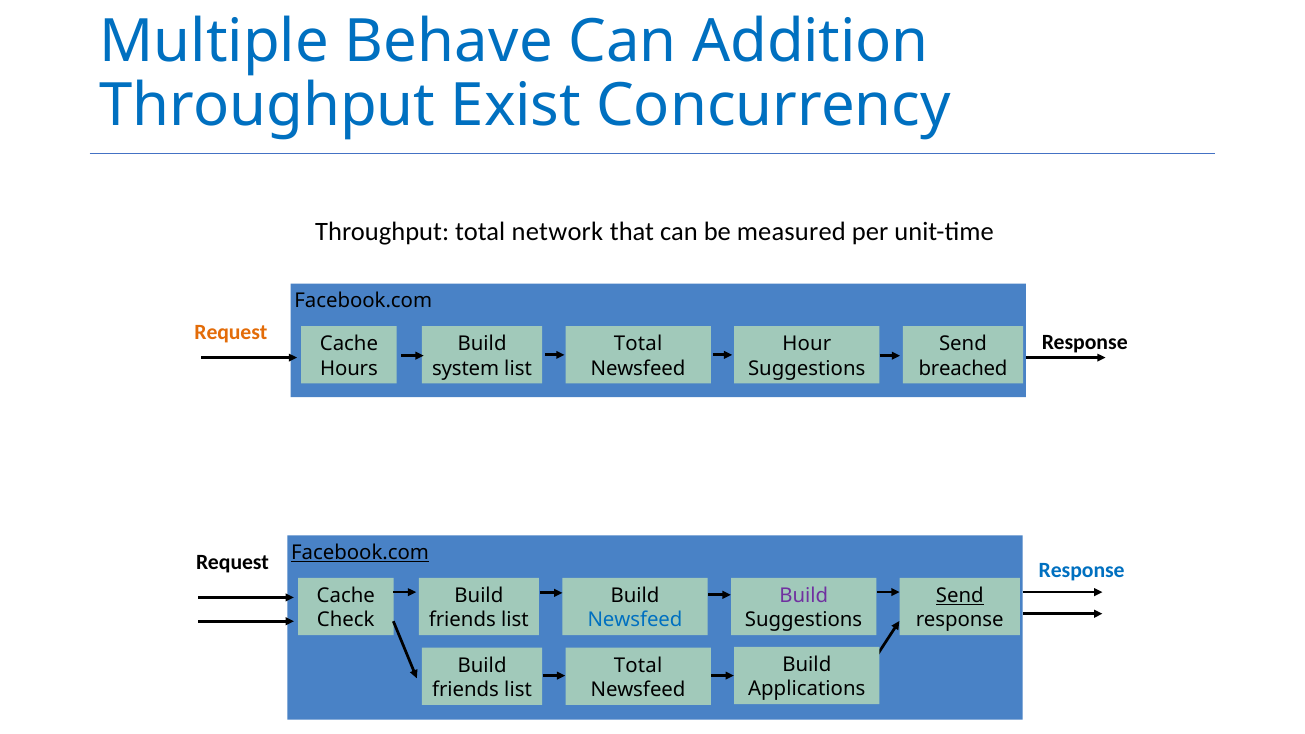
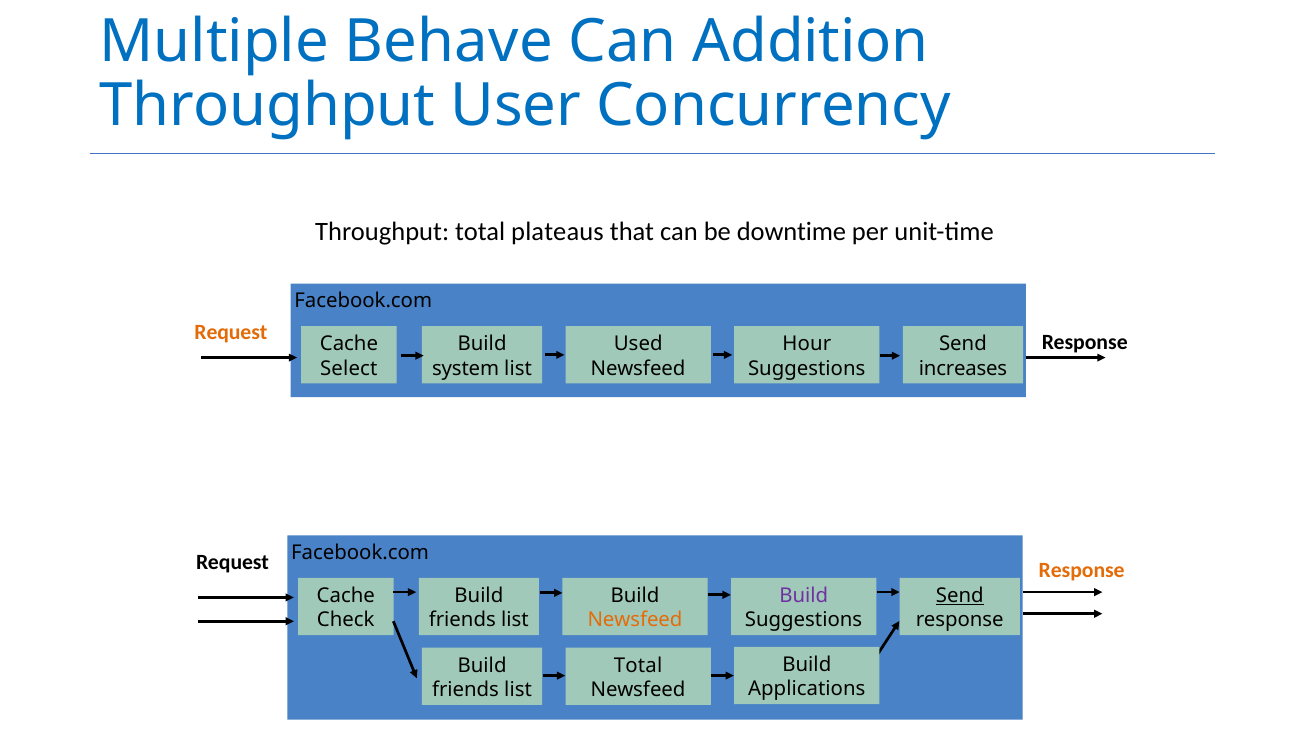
Exist: Exist -> User
network: network -> plateaus
measured: measured -> downtime
Total at (638, 344): Total -> Used
Hours: Hours -> Select
breached: breached -> increases
Facebook.com at (360, 553) underline: present -> none
Response at (1082, 570) colour: blue -> orange
Newsfeed at (635, 620) colour: blue -> orange
